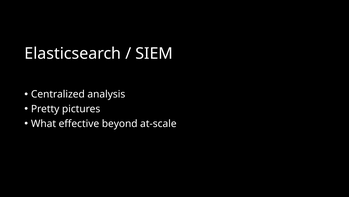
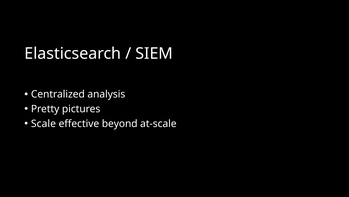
What: What -> Scale
